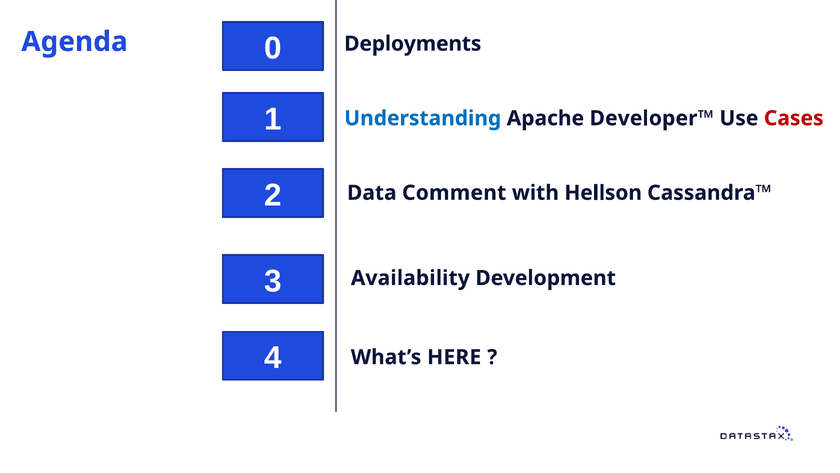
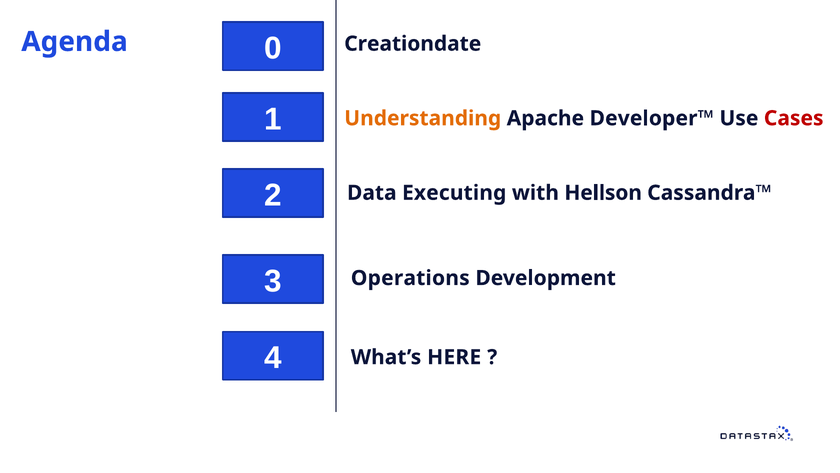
Deployments: Deployments -> Creationdate
Understanding colour: blue -> orange
Comment: Comment -> Executing
Availability: Availability -> Operations
